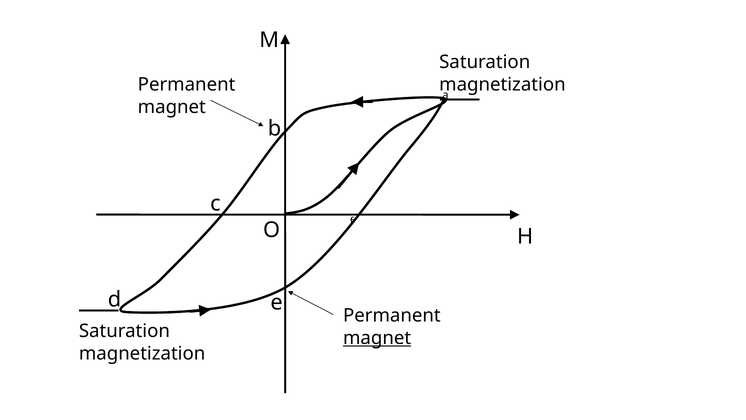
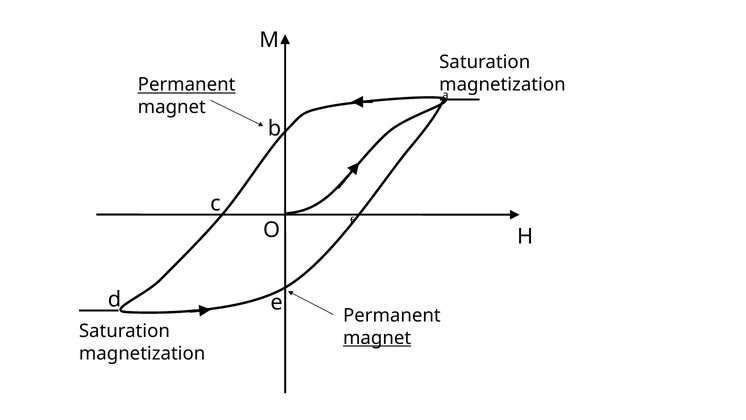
Permanent at (187, 85) underline: none -> present
